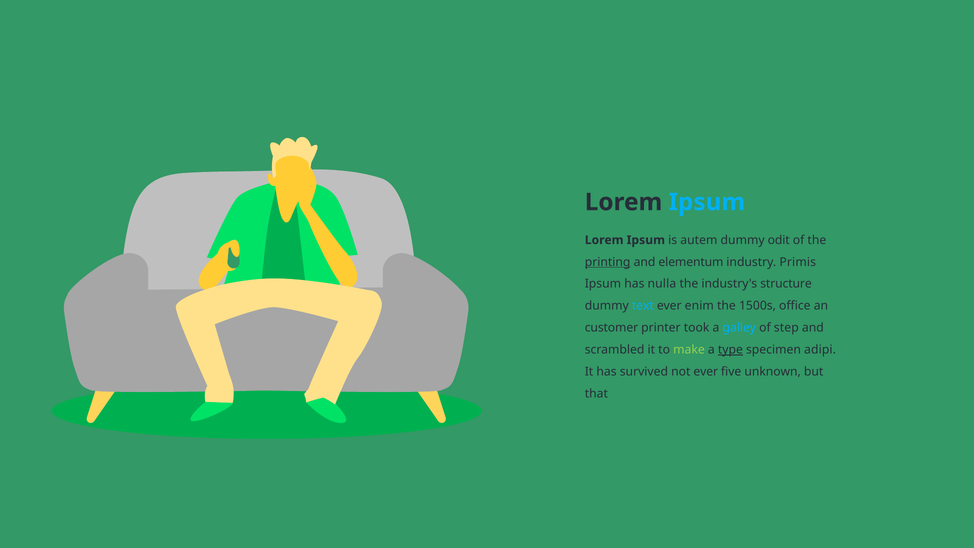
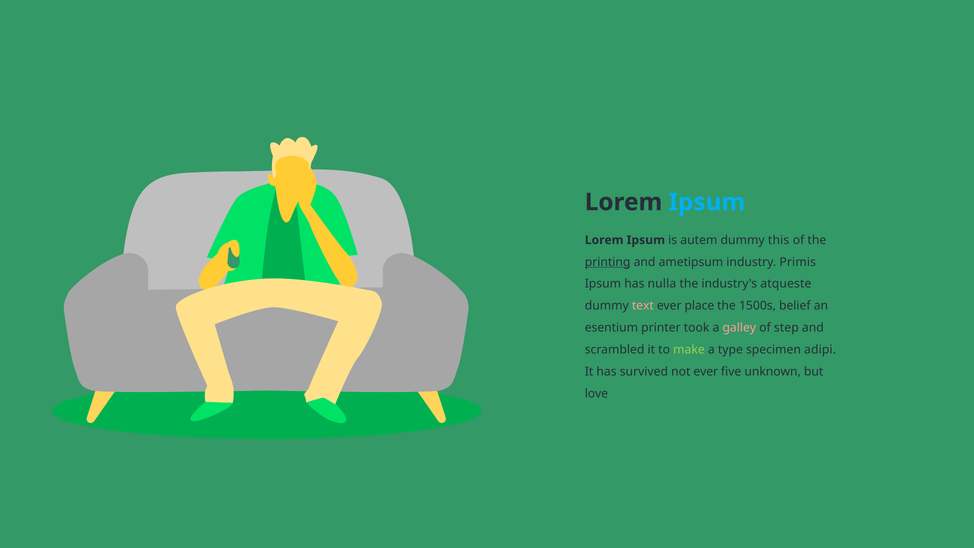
odit: odit -> this
elementum: elementum -> ametipsum
structure: structure -> atqueste
text colour: light blue -> pink
enim: enim -> place
office: office -> belief
customer: customer -> esentium
galley colour: light blue -> pink
type underline: present -> none
that: that -> love
